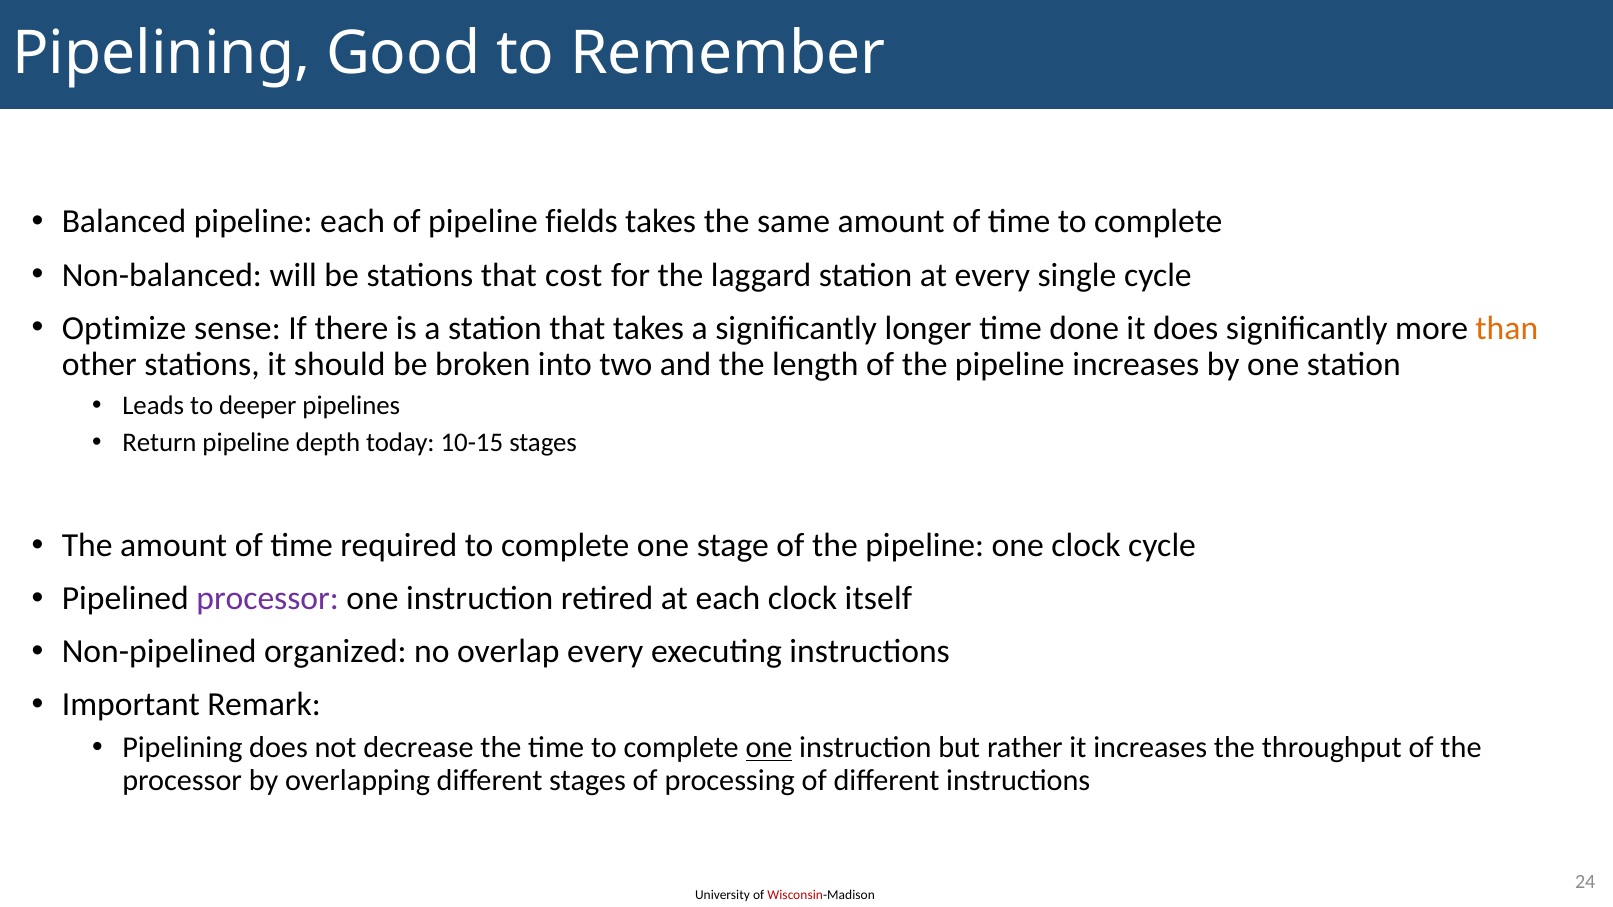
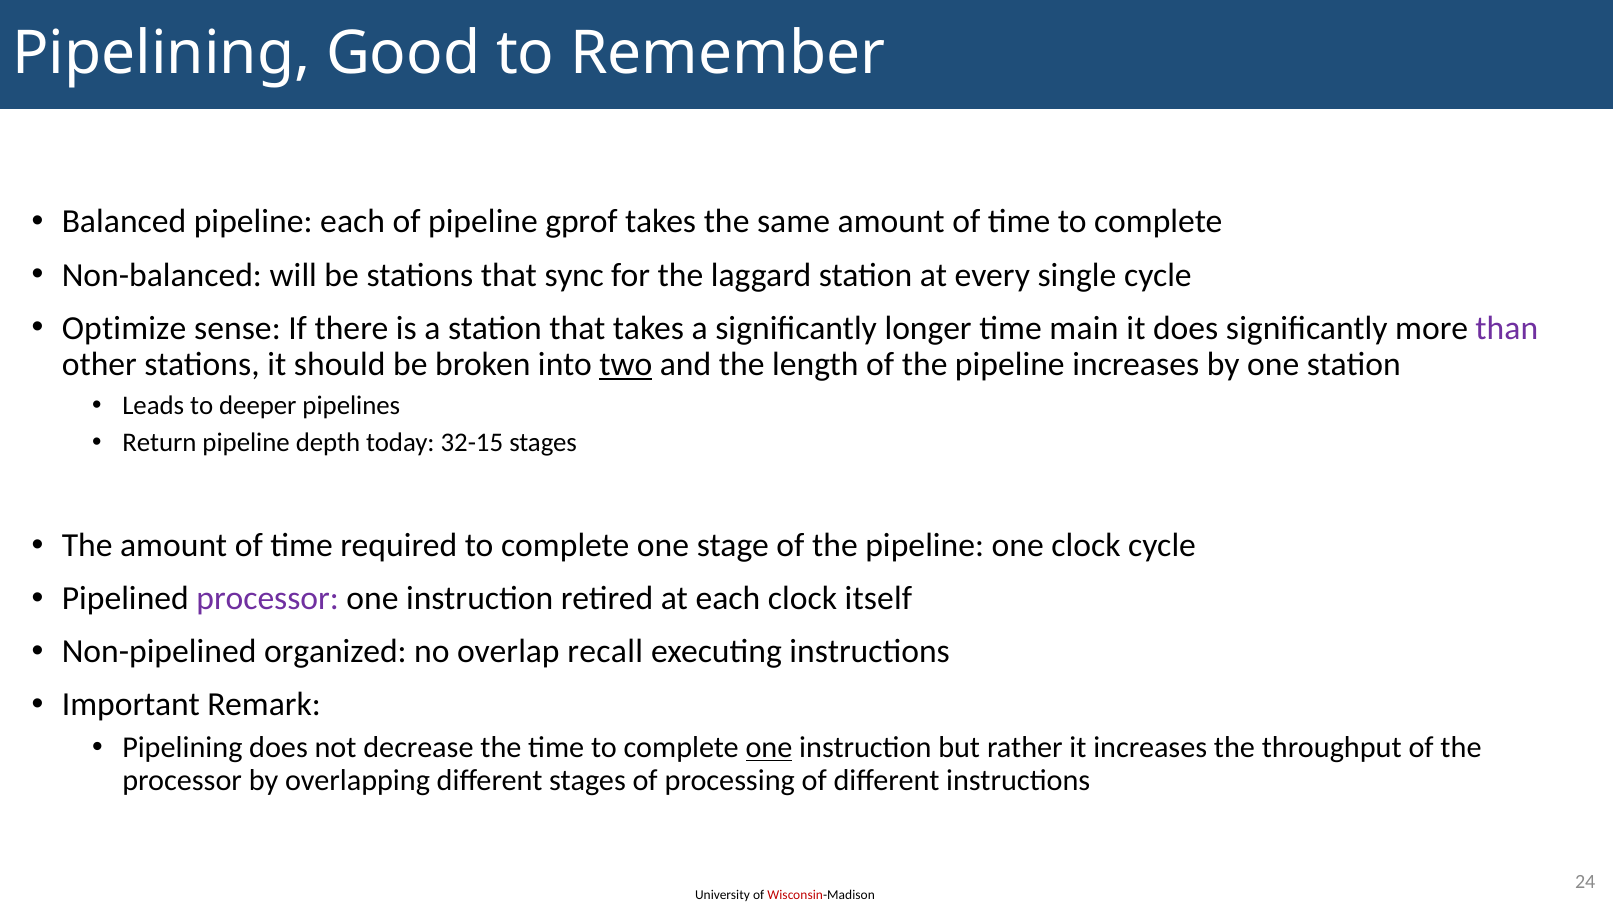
fields: fields -> gprof
cost: cost -> sync
done: done -> main
than colour: orange -> purple
two underline: none -> present
10-15: 10-15 -> 32-15
overlap every: every -> recall
